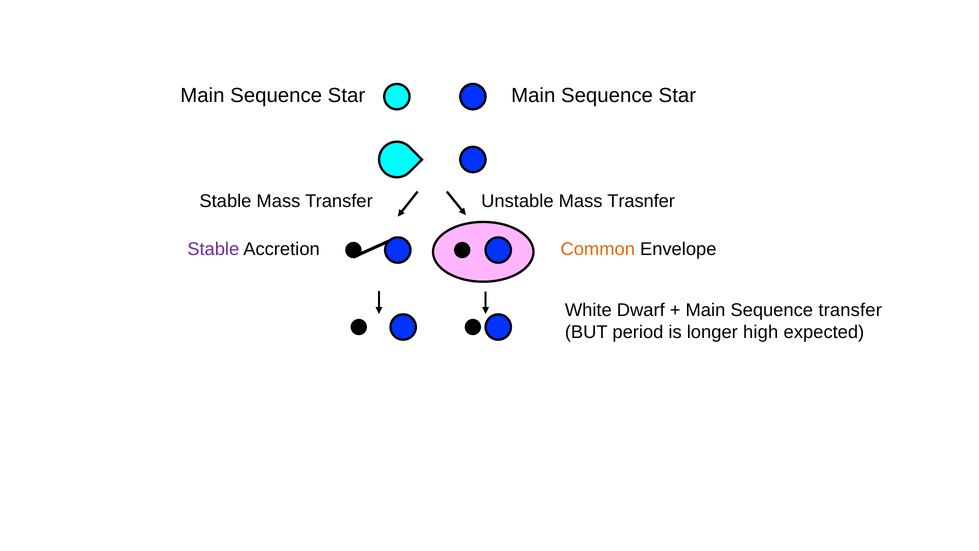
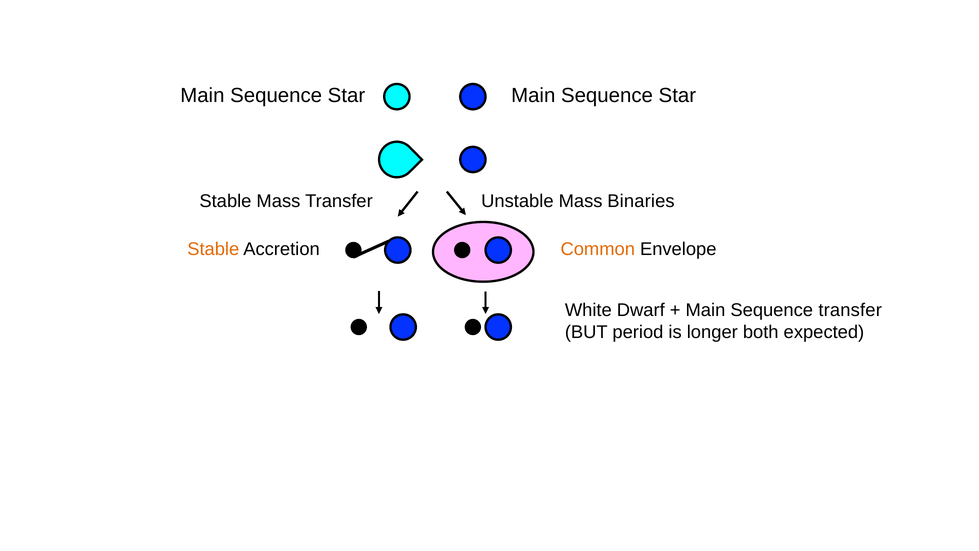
Trasnfer: Trasnfer -> Binaries
Stable at (213, 249) colour: purple -> orange
high: high -> both
